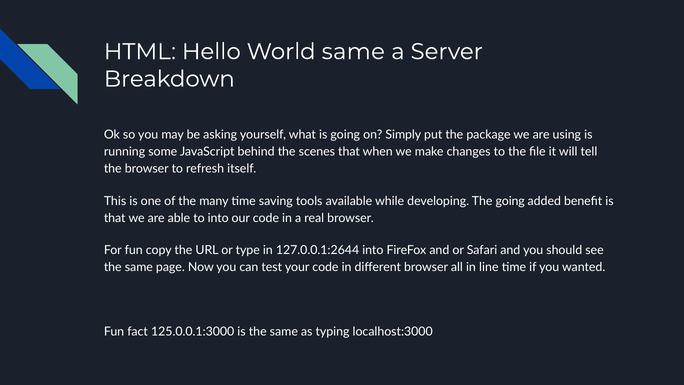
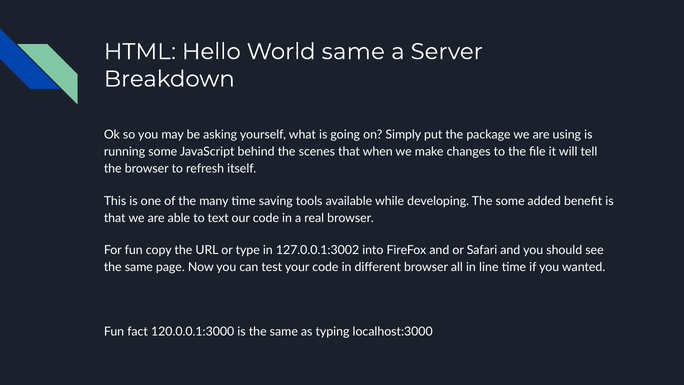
The going: going -> some
to into: into -> text
127.0.0.1:2644: 127.0.0.1:2644 -> 127.0.0.1:3002
125.0.0.1:3000: 125.0.0.1:3000 -> 120.0.0.1:3000
